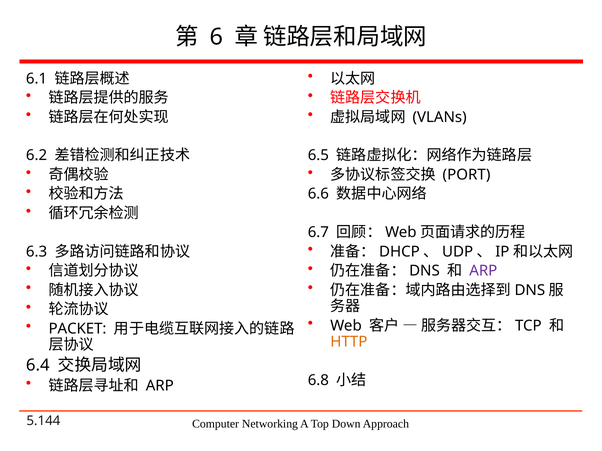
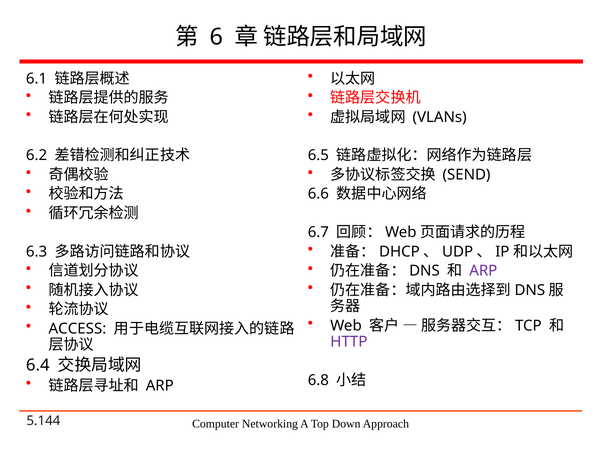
PORT: PORT -> SEND
PACKET: PACKET -> ACCESS
HTTP colour: orange -> purple
